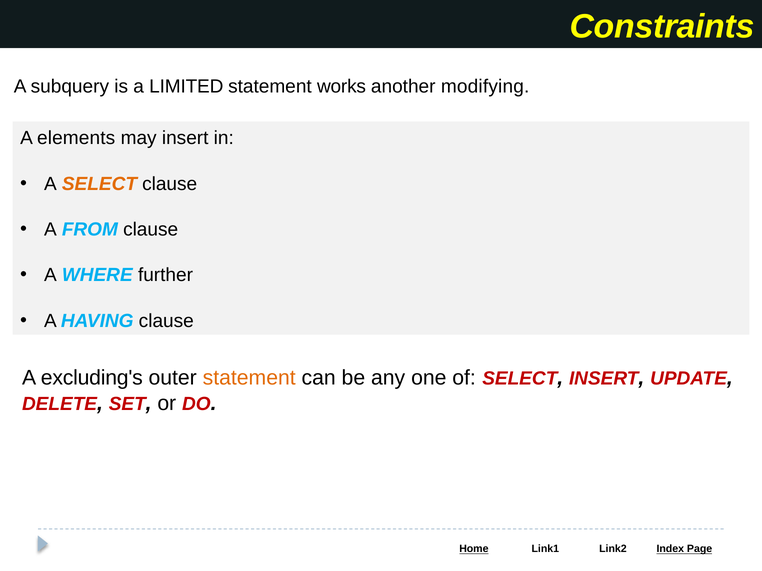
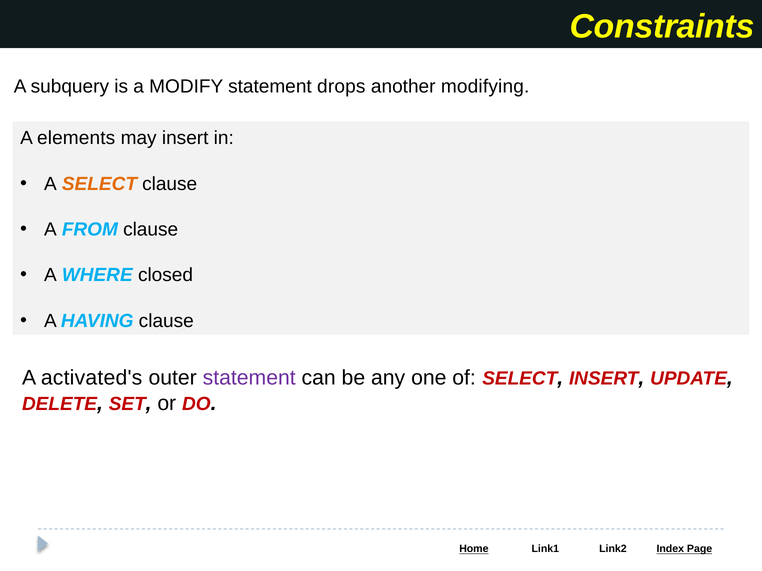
LIMITED: LIMITED -> MODIFY
works: works -> drops
further: further -> closed
excluding's: excluding's -> activated's
statement at (249, 378) colour: orange -> purple
